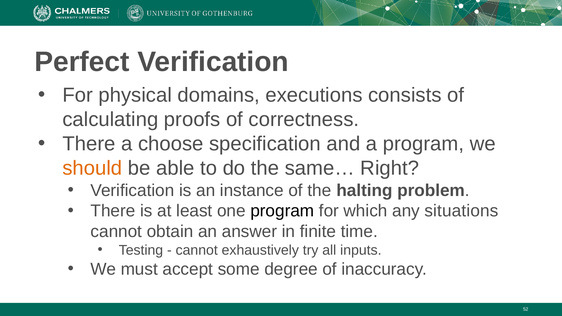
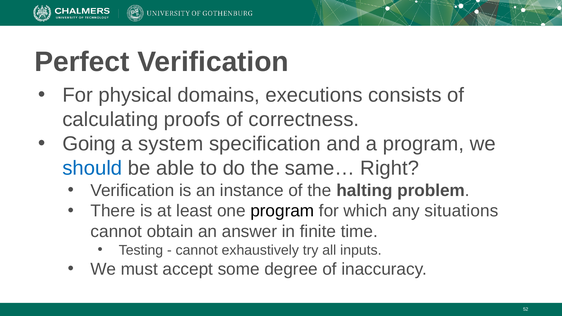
There at (89, 144): There -> Going
choose: choose -> system
should colour: orange -> blue
